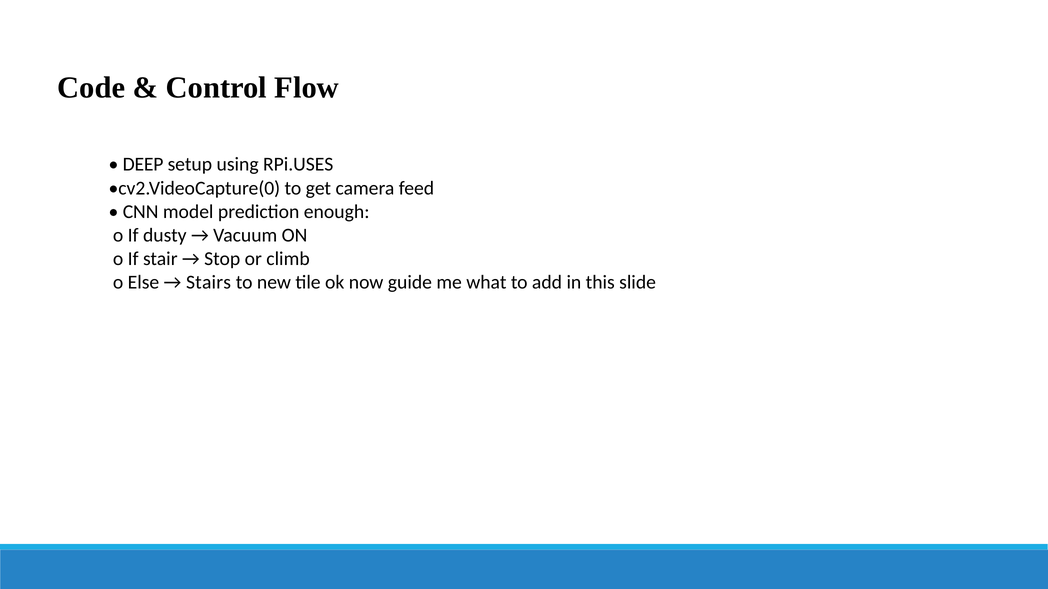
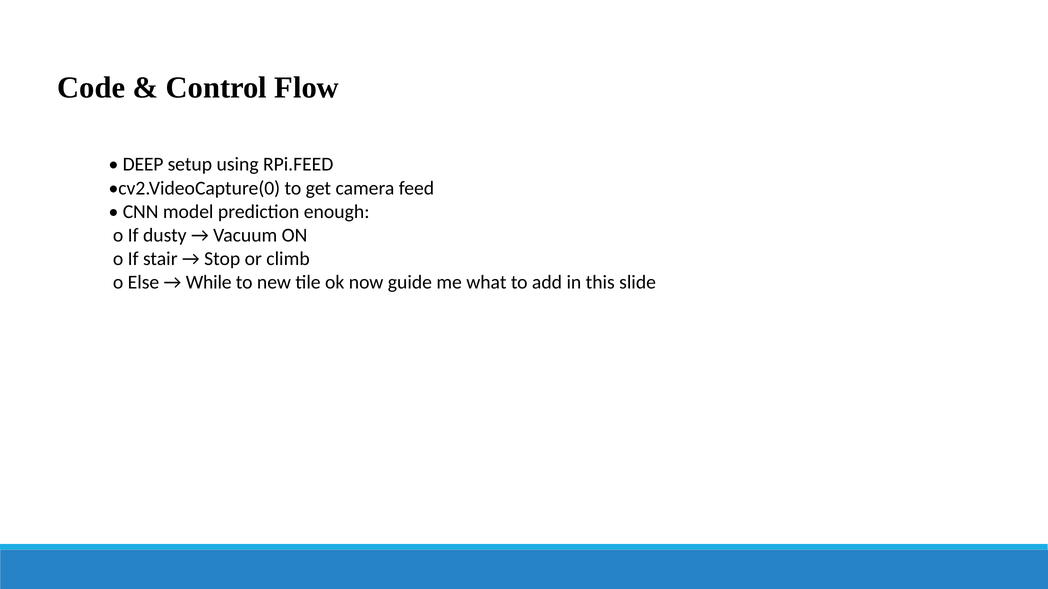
RPi.USES: RPi.USES -> RPi.FEED
Stairs: Stairs -> While
